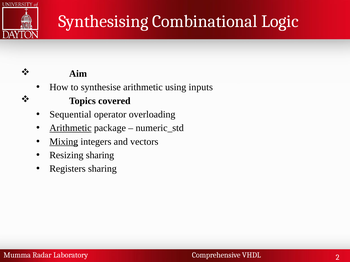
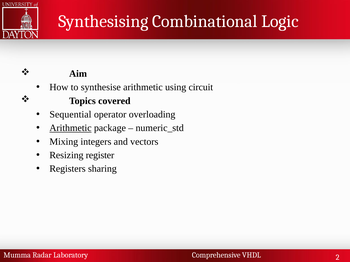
inputs: inputs -> circuit
Mixing underline: present -> none
Resizing sharing: sharing -> register
